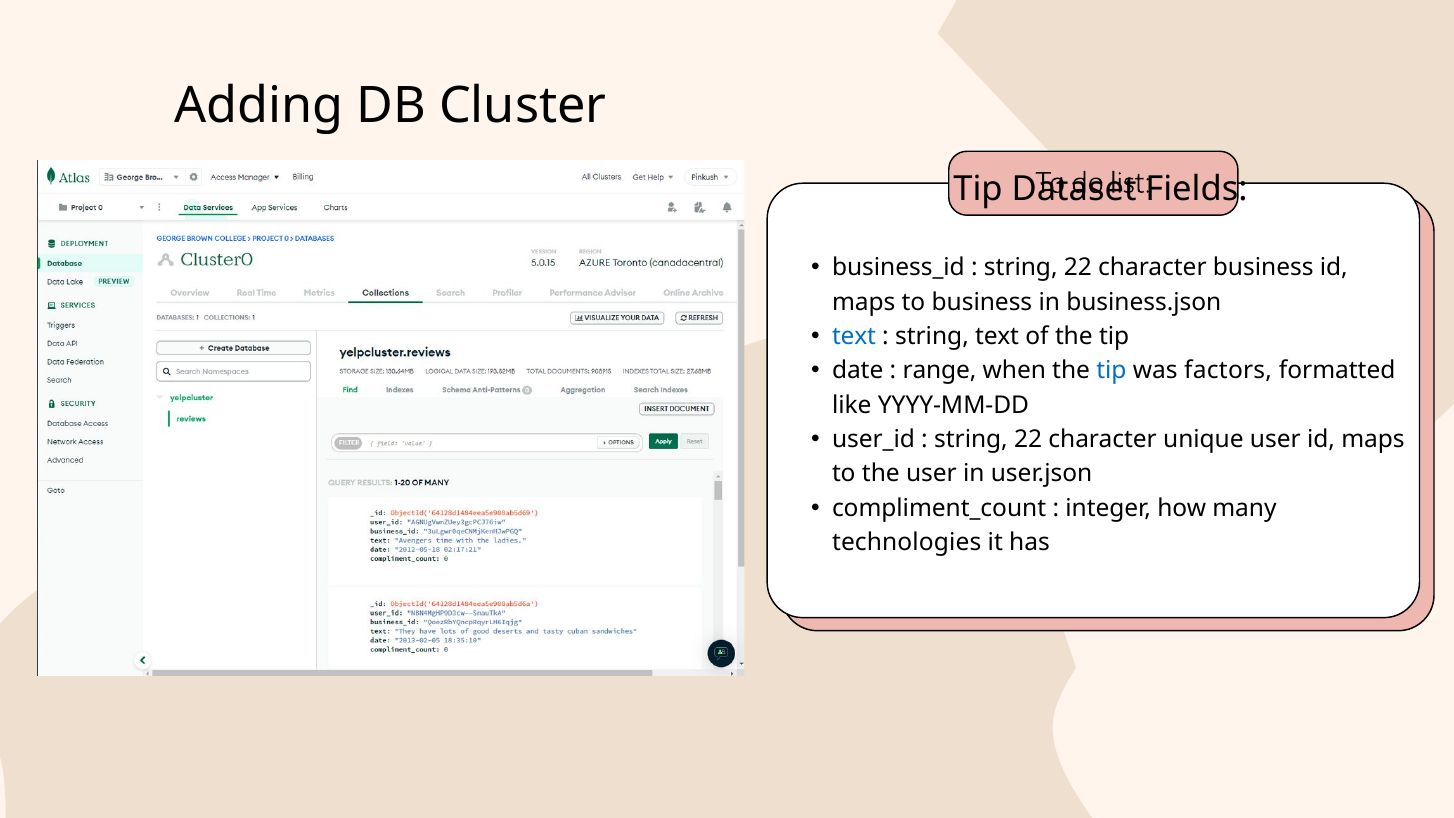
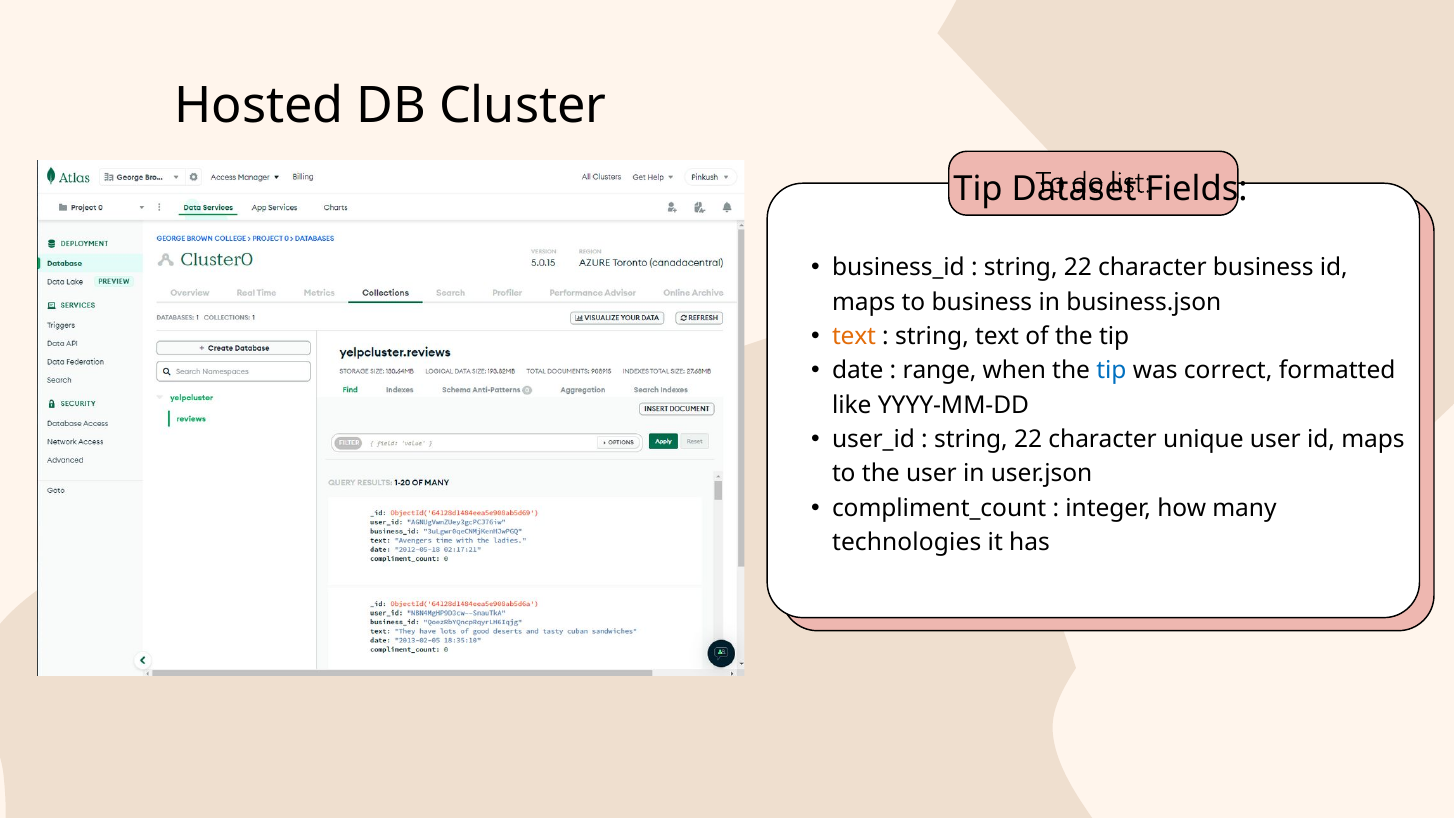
Adding: Adding -> Hosted
text at (854, 336) colour: blue -> orange
factors: factors -> correct
